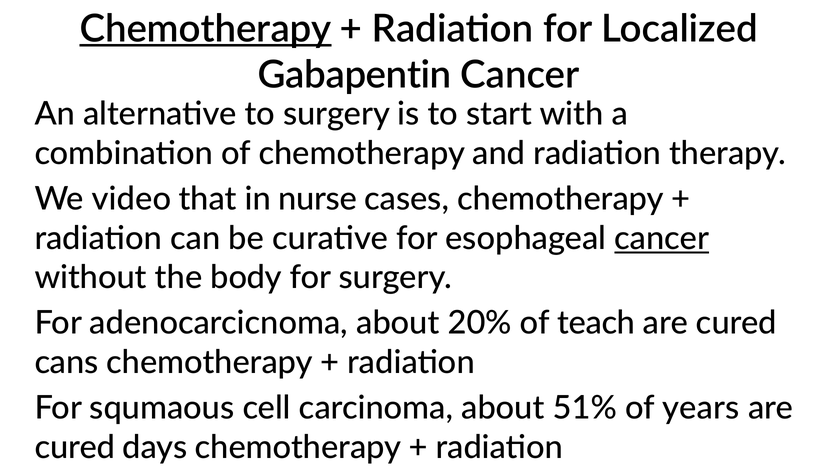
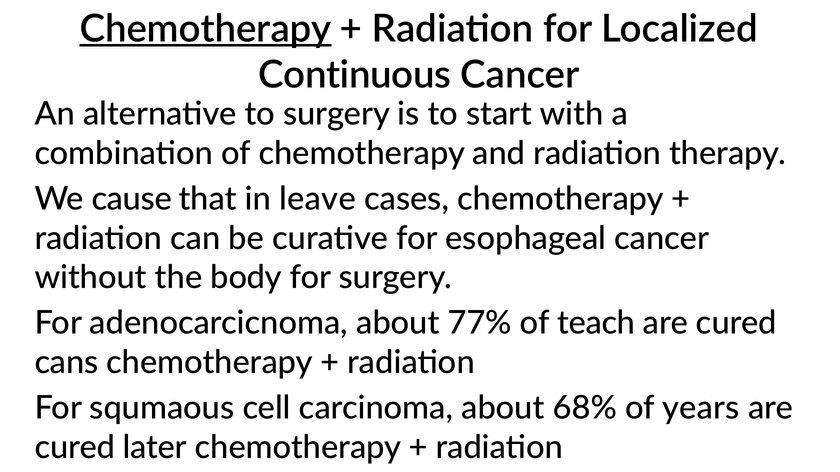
Gabapentin: Gabapentin -> Continuous
video: video -> cause
nurse: nurse -> leave
cancer at (662, 239) underline: present -> none
20%: 20% -> 77%
51%: 51% -> 68%
days: days -> later
